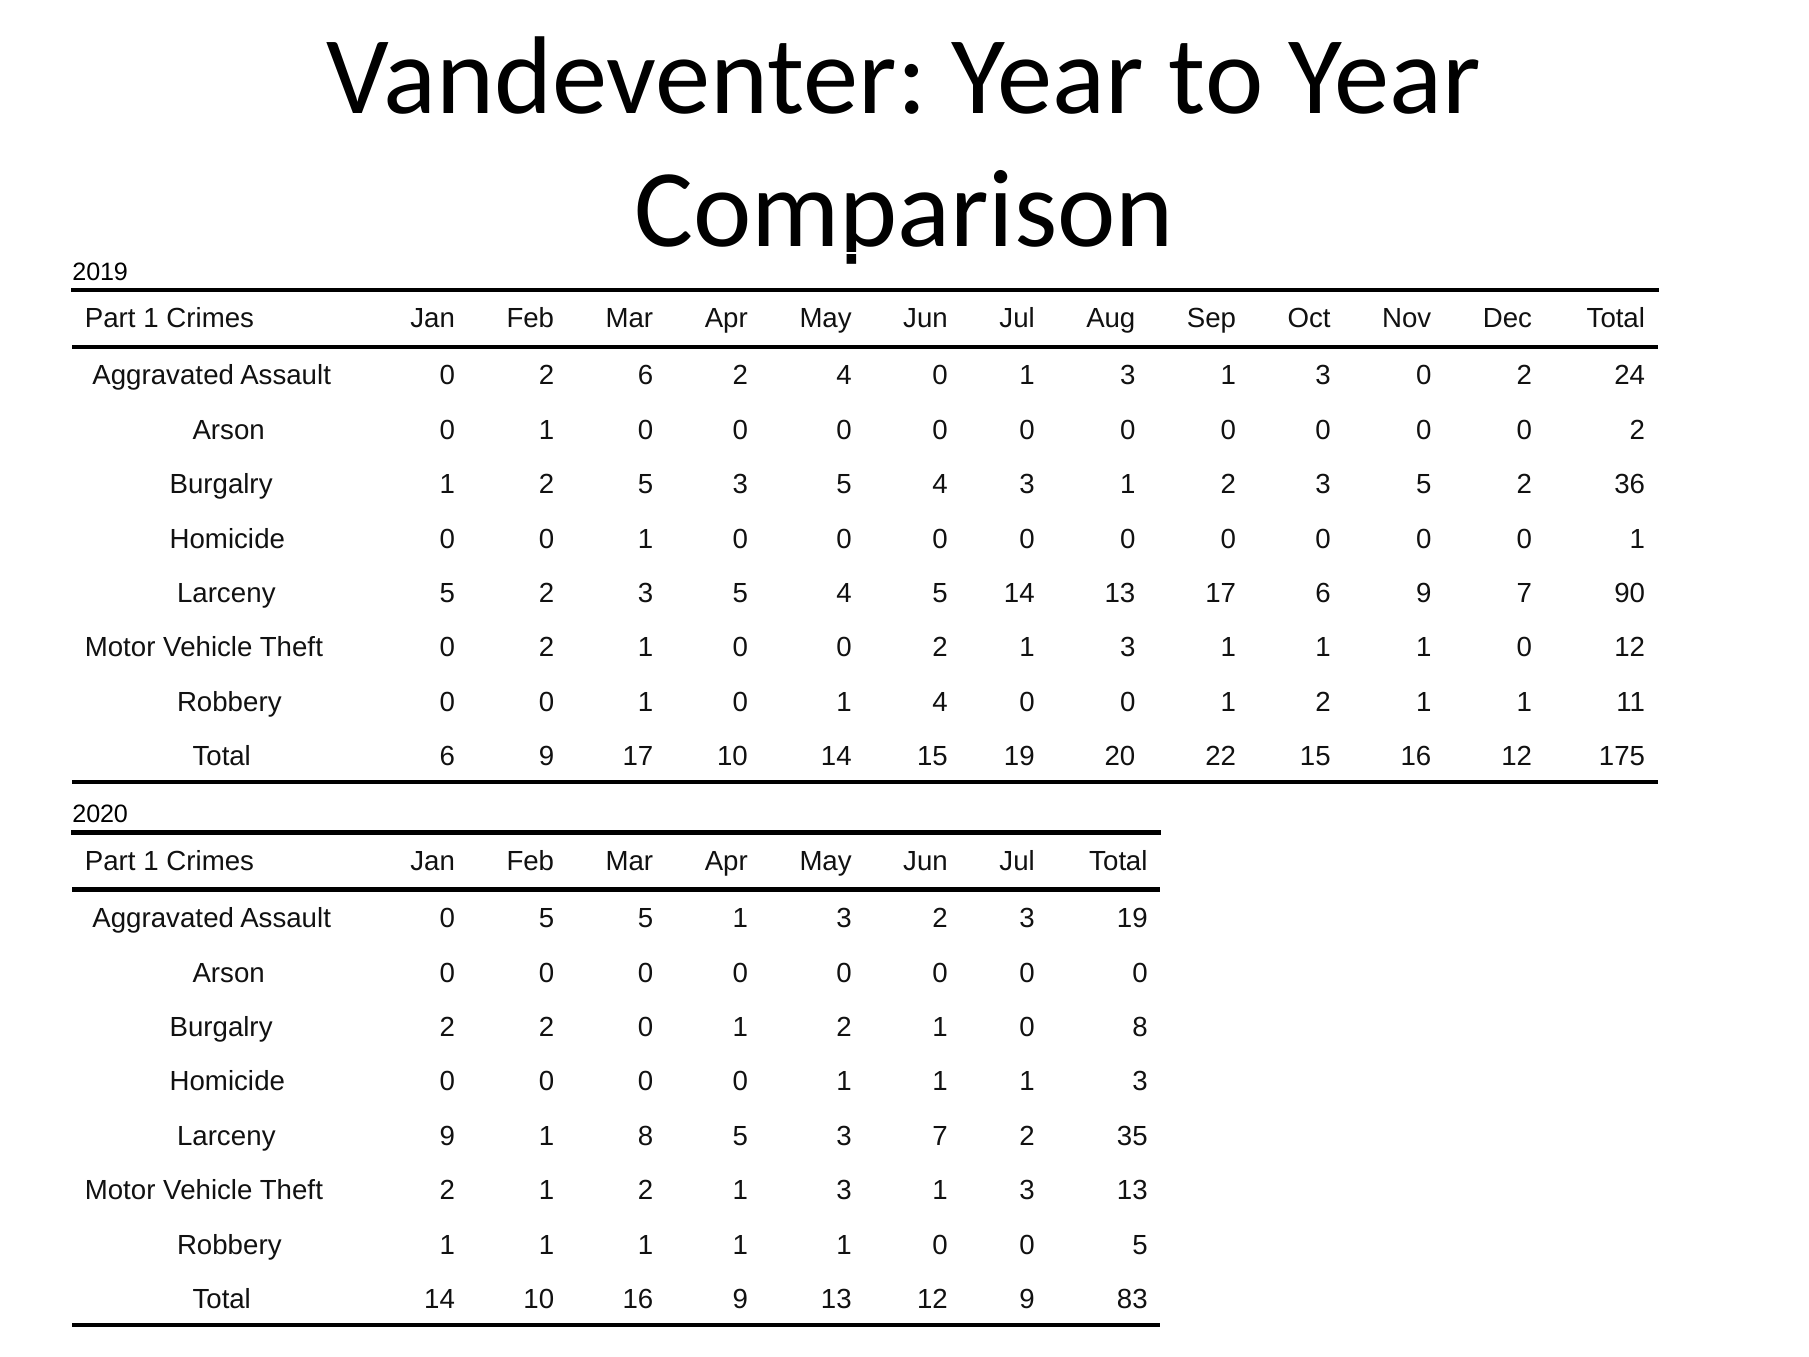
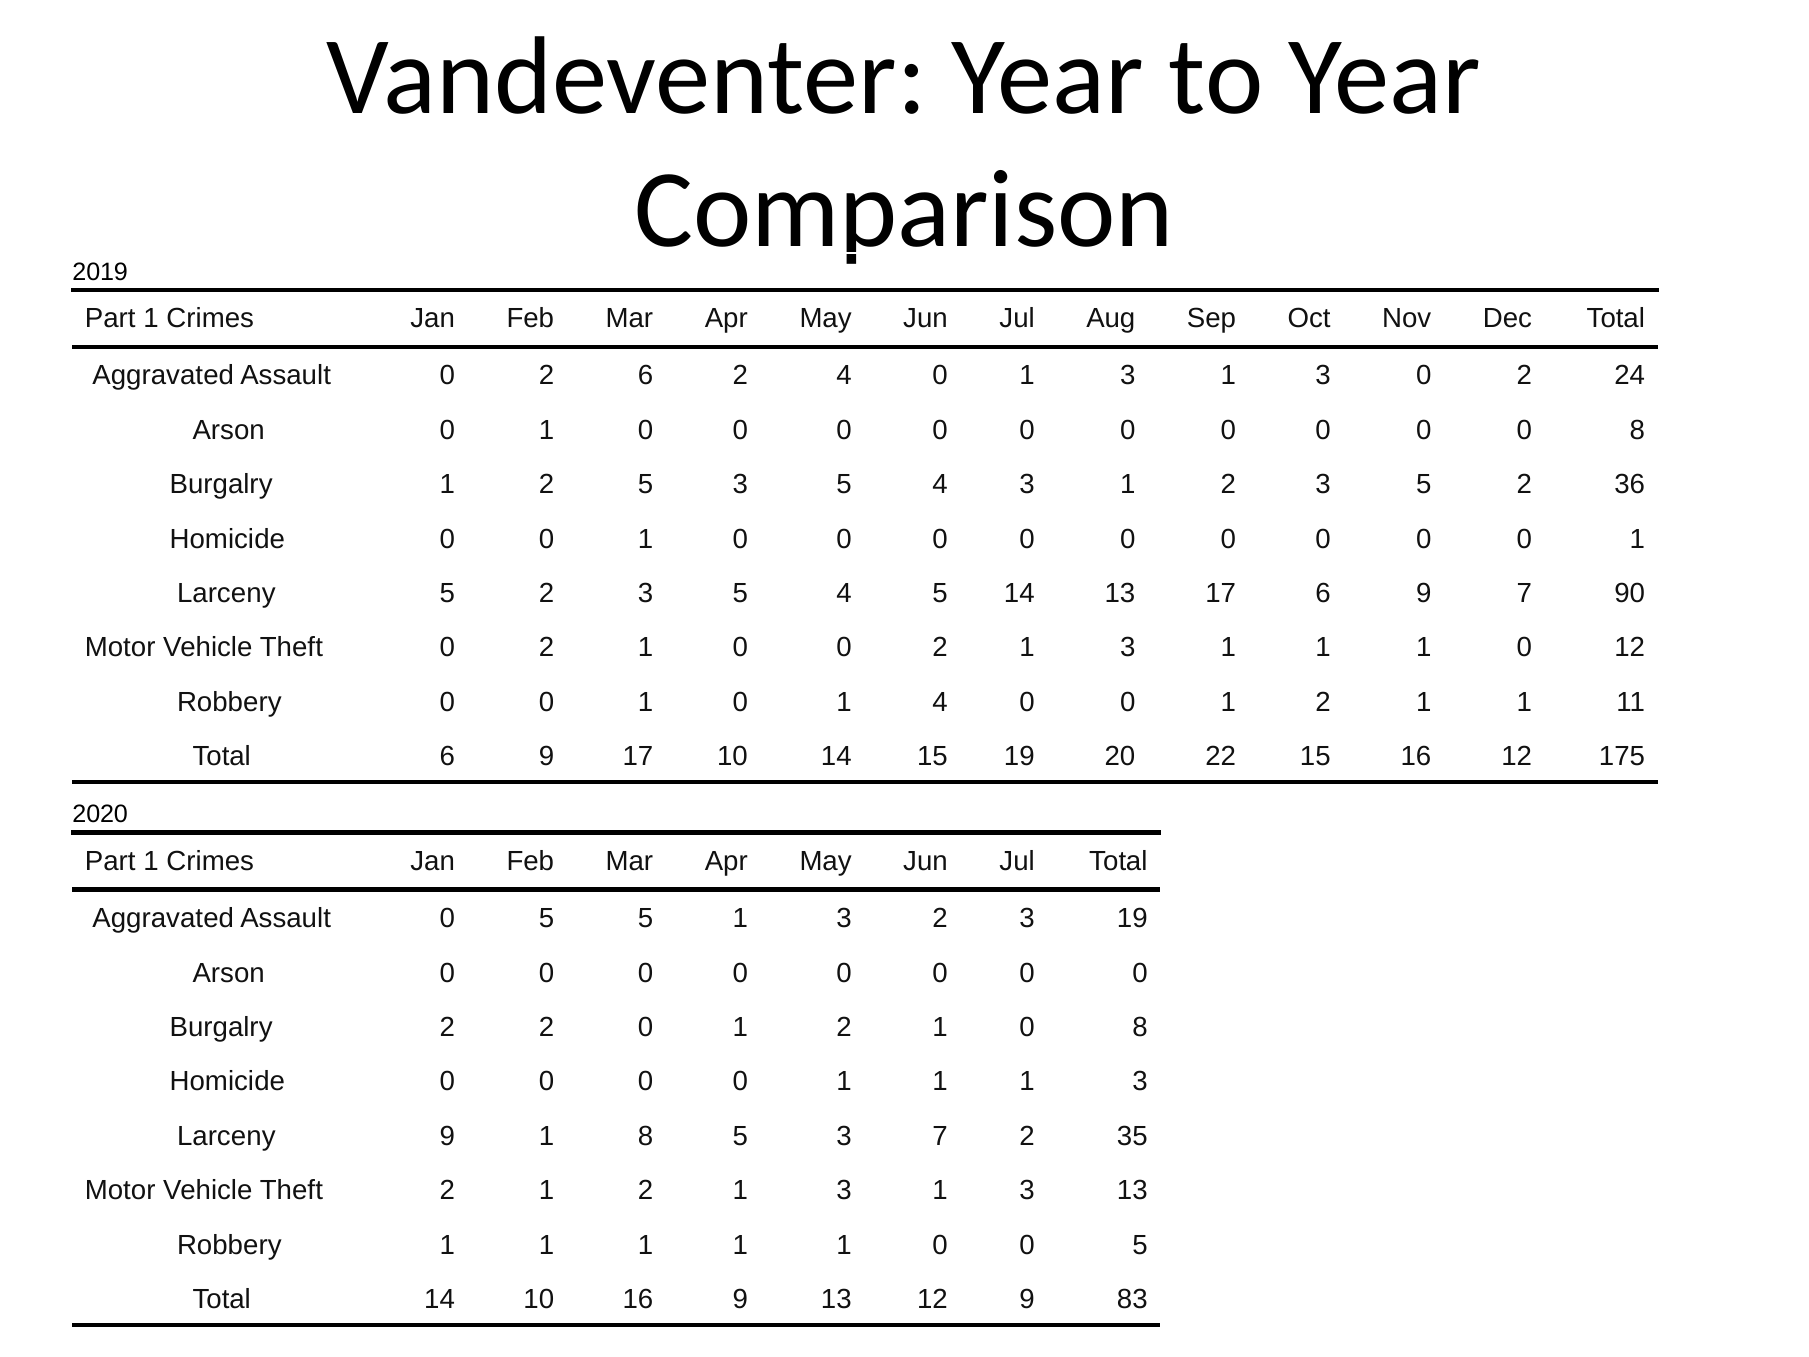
0 0 0 2: 2 -> 8
